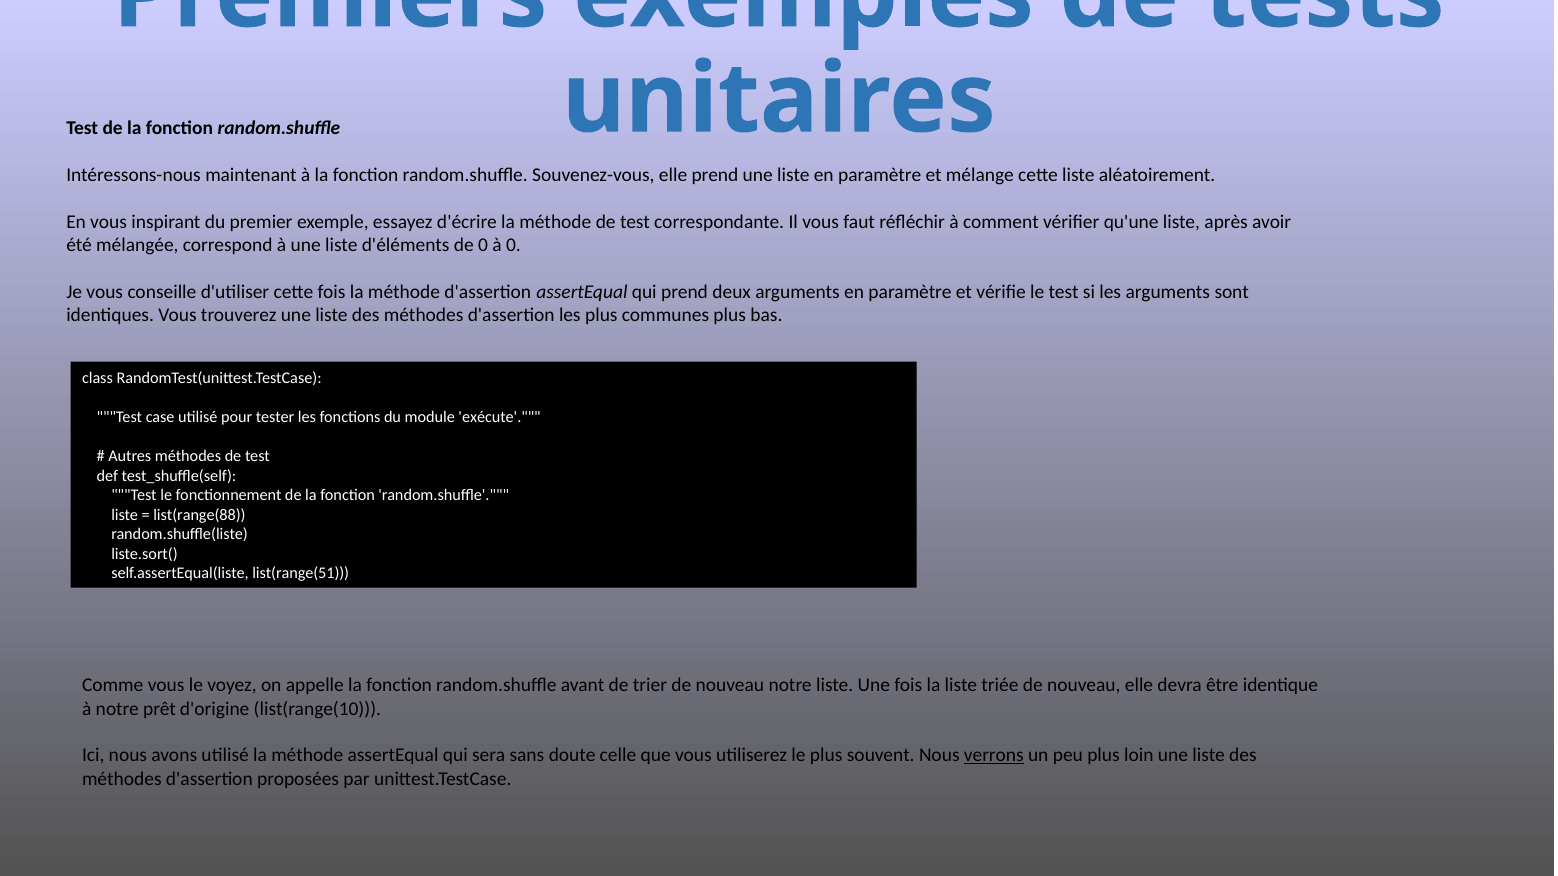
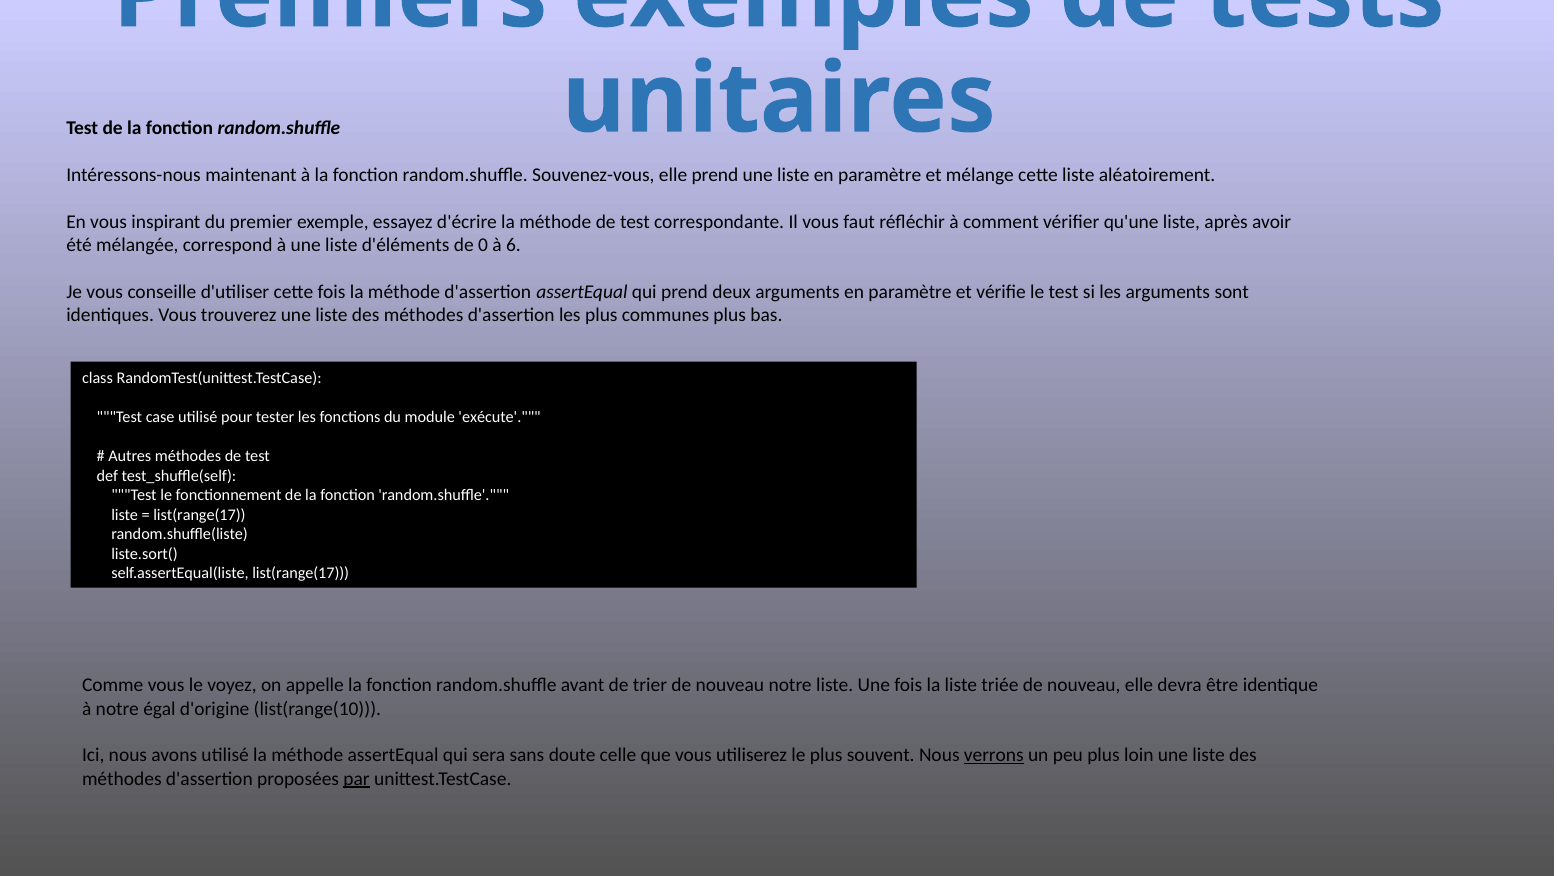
à 0: 0 -> 6
list(range(88 at (199, 515): list(range(88 -> list(range(17
self.assertEqual(liste list(range(51: list(range(51 -> list(range(17
prêt: prêt -> égal
par underline: none -> present
